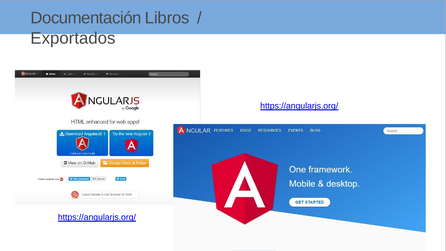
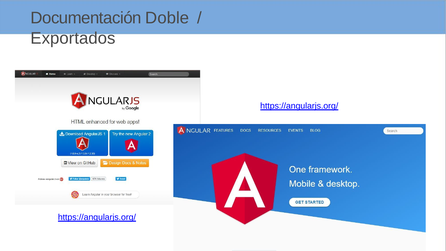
Libros: Libros -> Doble
